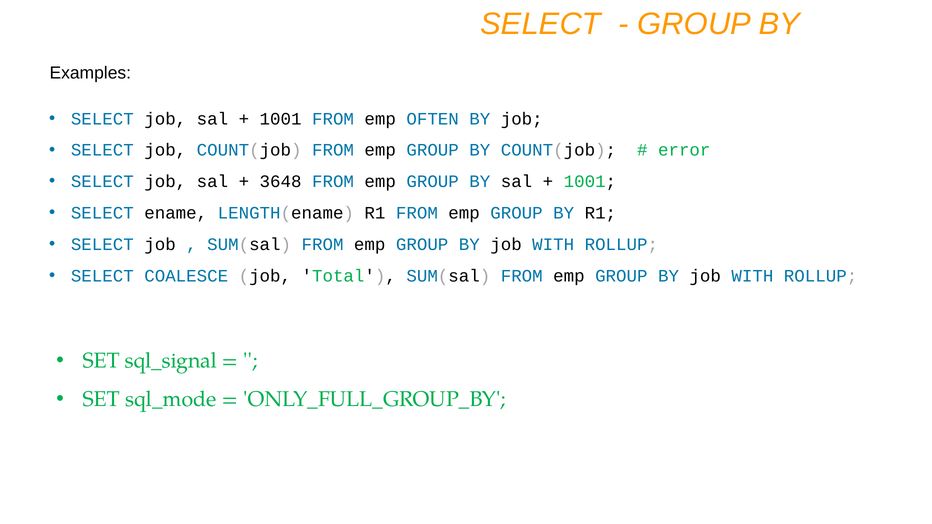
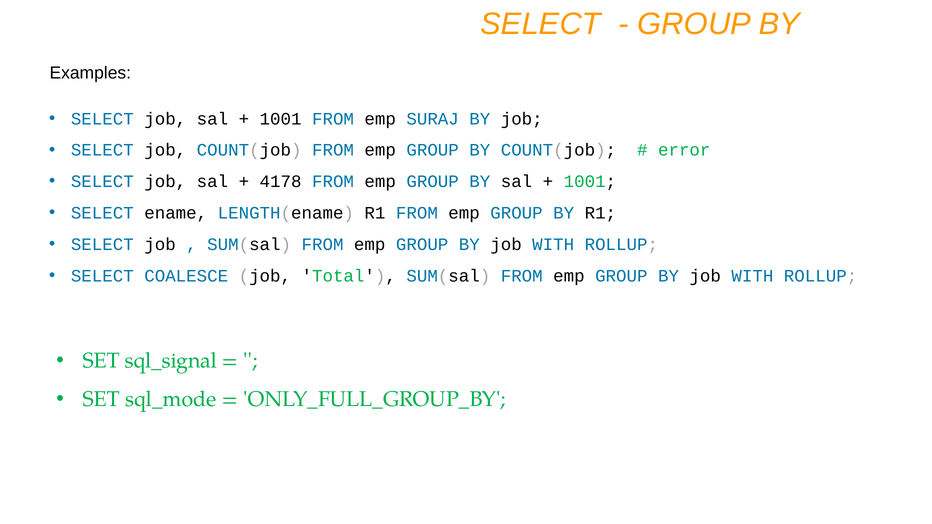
OFTEN: OFTEN -> SURAJ
3648: 3648 -> 4178
